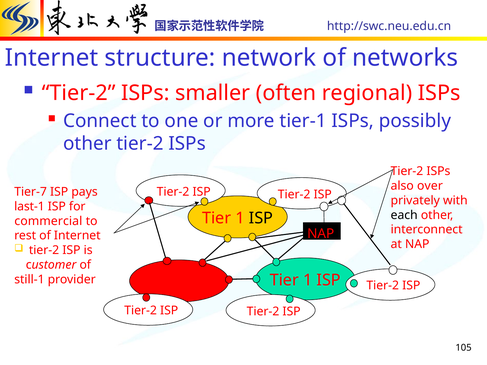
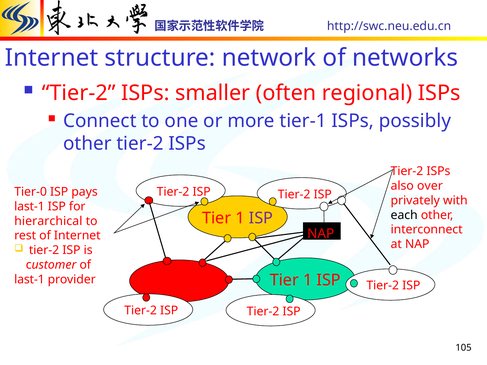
Tier-7: Tier-7 -> Tier-0
ISP at (261, 218) colour: black -> purple
commercial: commercial -> hierarchical
still-1 at (29, 280): still-1 -> last-1
